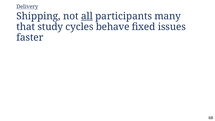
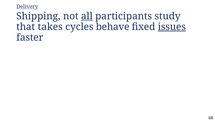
many: many -> study
study: study -> takes
issues underline: none -> present
